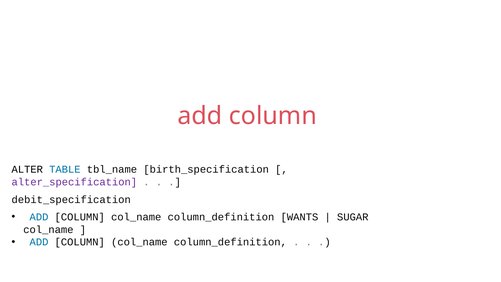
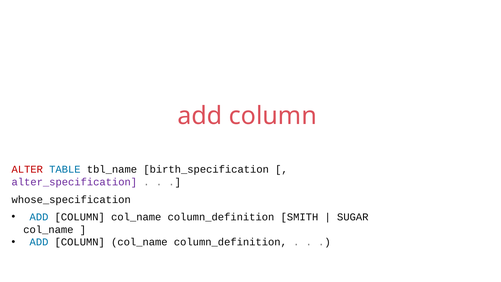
ALTER colour: black -> red
debit_specification: debit_specification -> whose_specification
WANTS: WANTS -> SMITH
